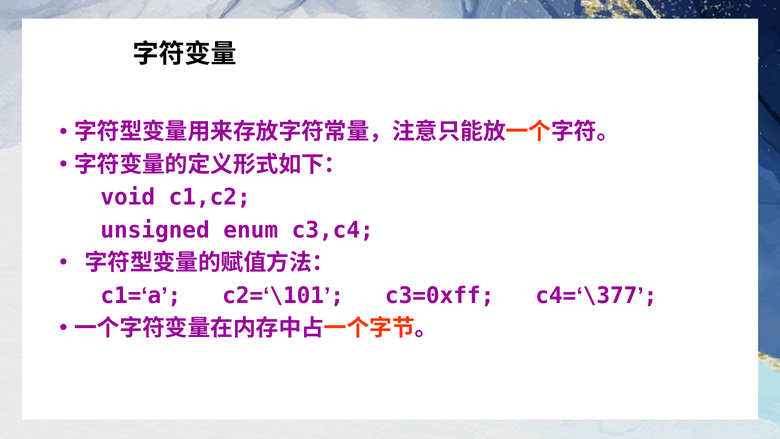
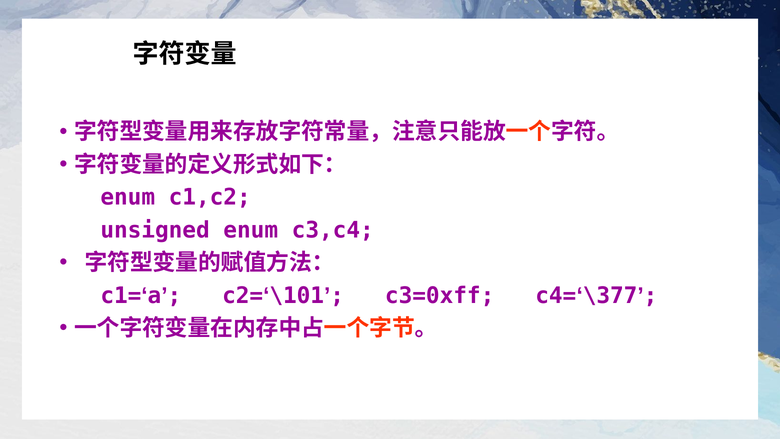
void at (128, 197): void -> enum
